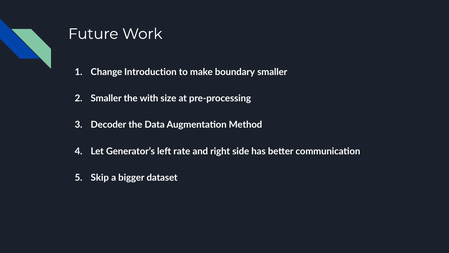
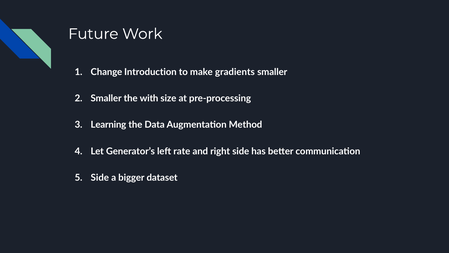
boundary: boundary -> gradients
Decoder: Decoder -> Learning
Skip at (100, 177): Skip -> Side
